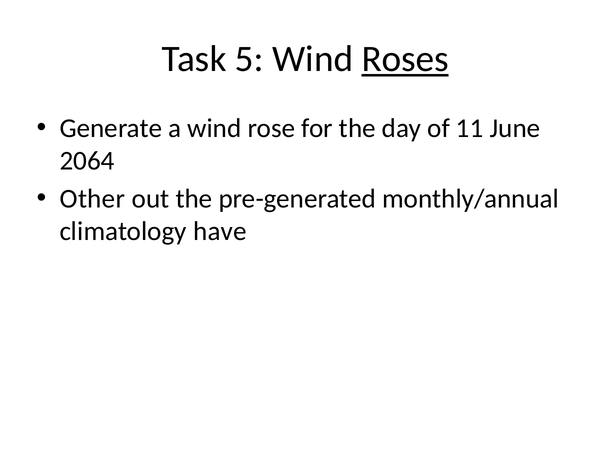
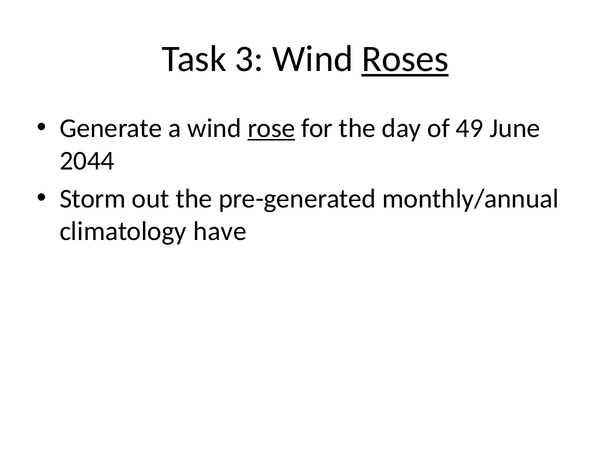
5: 5 -> 3
rose underline: none -> present
11: 11 -> 49
2064: 2064 -> 2044
Other: Other -> Storm
